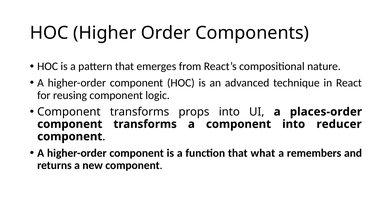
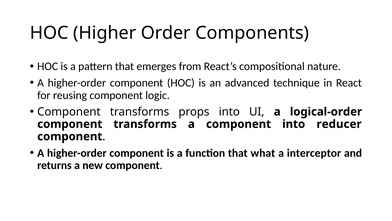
places-order: places-order -> logical-order
remembers: remembers -> interceptor
